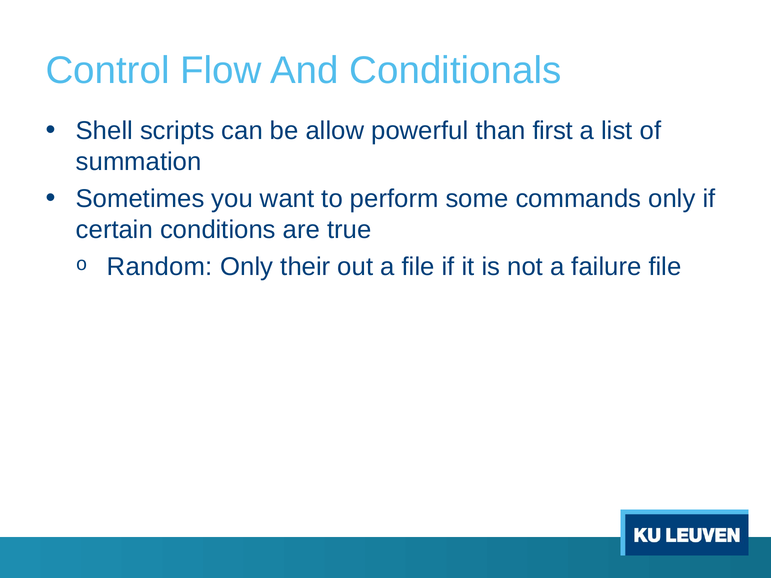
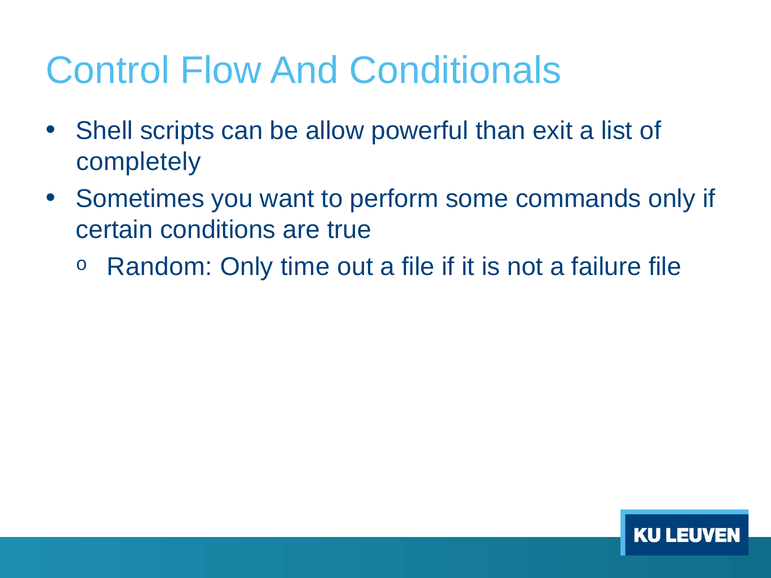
first: first -> exit
summation: summation -> completely
their: their -> time
